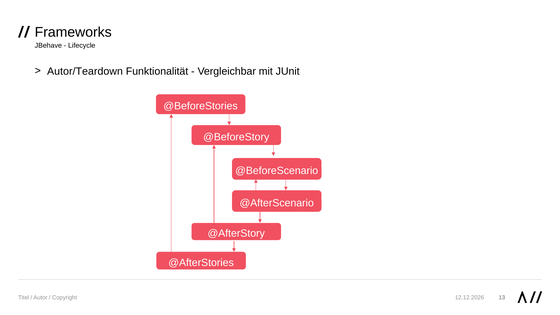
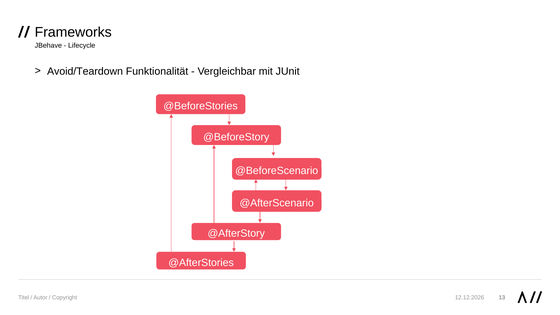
Autor/Teardown: Autor/Teardown -> Avoid/Teardown
